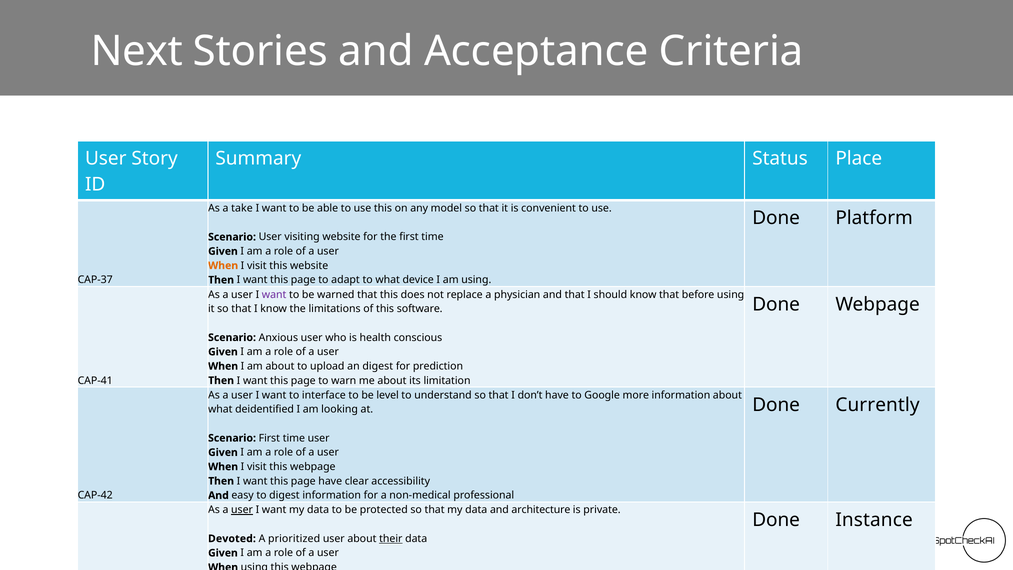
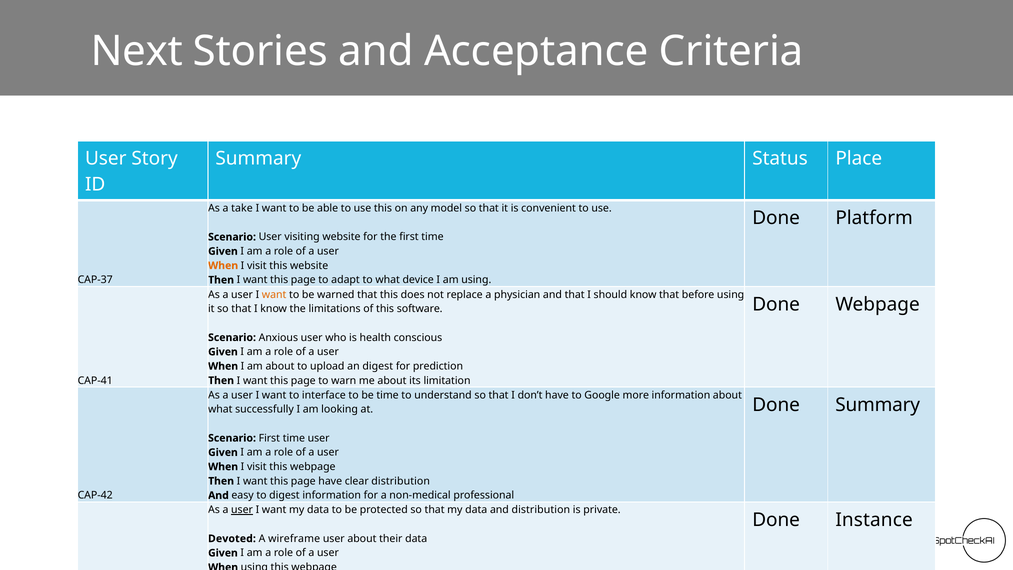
want at (274, 294) colour: purple -> orange
be level: level -> time
Done Currently: Currently -> Summary
what deidentified: deidentified -> successfully
clear accessibility: accessibility -> distribution
and architecture: architecture -> distribution
prioritized: prioritized -> wireframe
their underline: present -> none
